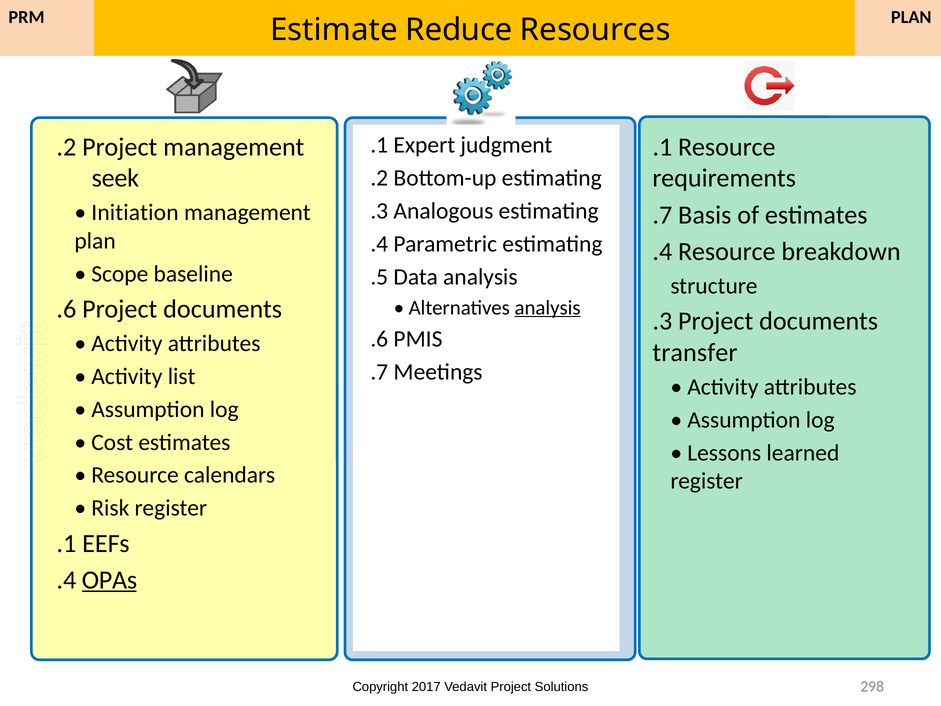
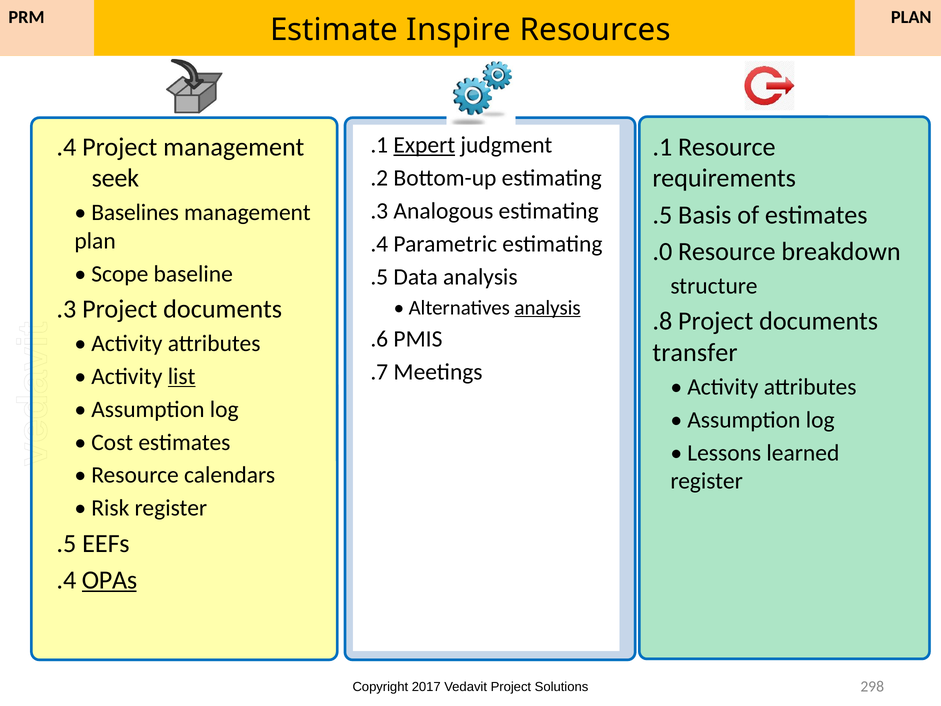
Reduce: Reduce -> Inspire
Expert underline: none -> present
.2 at (66, 147): .2 -> .4
Initiation: Initiation -> Baselines
.7 at (662, 215): .7 -> .5
.4 at (662, 251): .4 -> .0
.6: .6 -> .3
.3: .3 -> .8
list underline: none -> present
.1 at (66, 543): .1 -> .5
